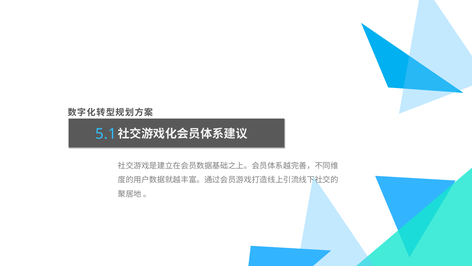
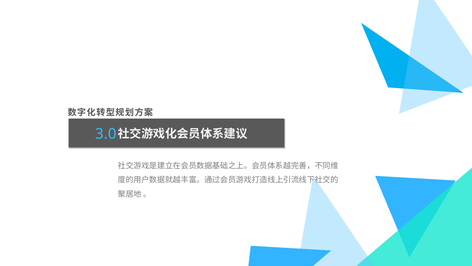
5.1: 5.1 -> 3.0
